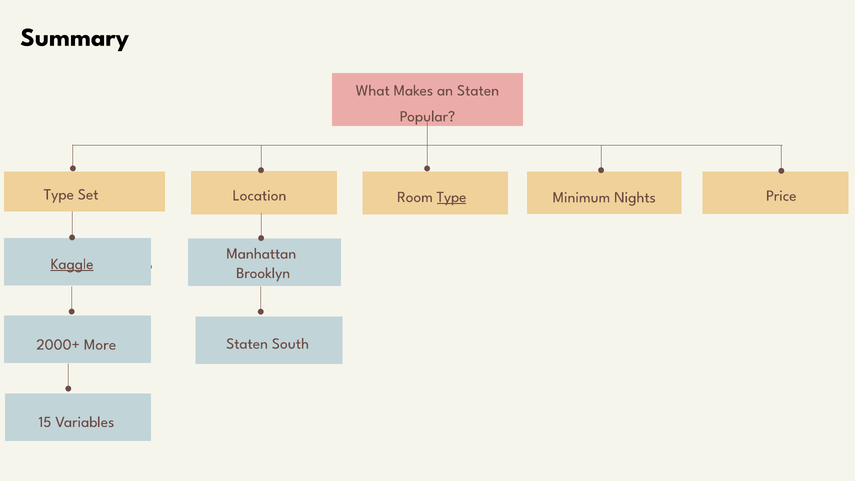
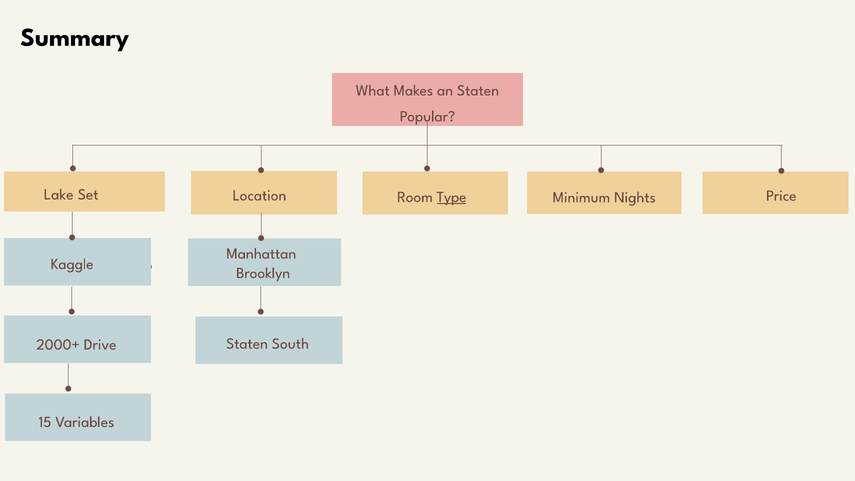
Type at (59, 194): Type -> Lake
Kaggle underline: present -> none
More: More -> Drive
